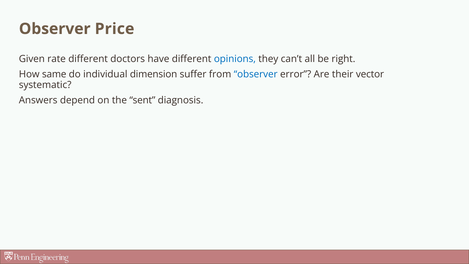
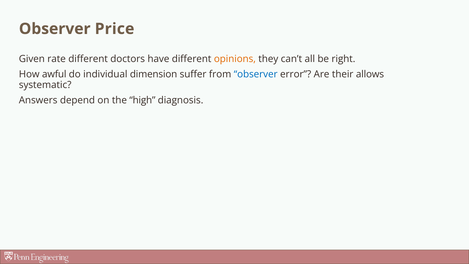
opinions colour: blue -> orange
same: same -> awful
vector: vector -> allows
sent: sent -> high
